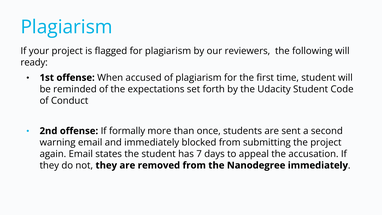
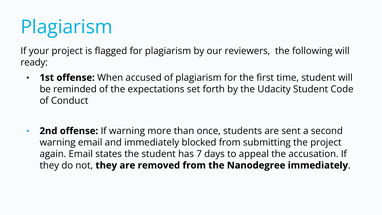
If formally: formally -> warning
